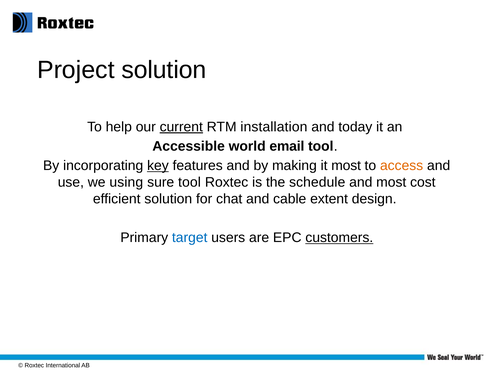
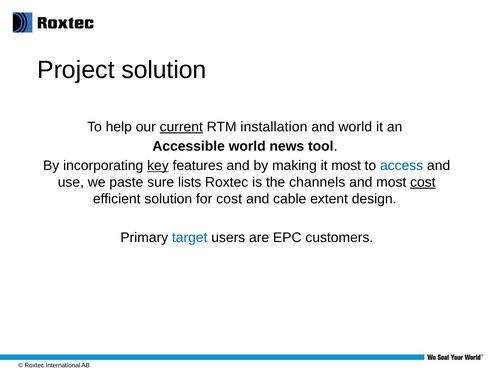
and today: today -> world
email: email -> news
access colour: orange -> blue
using: using -> paste
sure tool: tool -> lists
schedule: schedule -> channels
cost at (423, 182) underline: none -> present
for chat: chat -> cost
customers underline: present -> none
